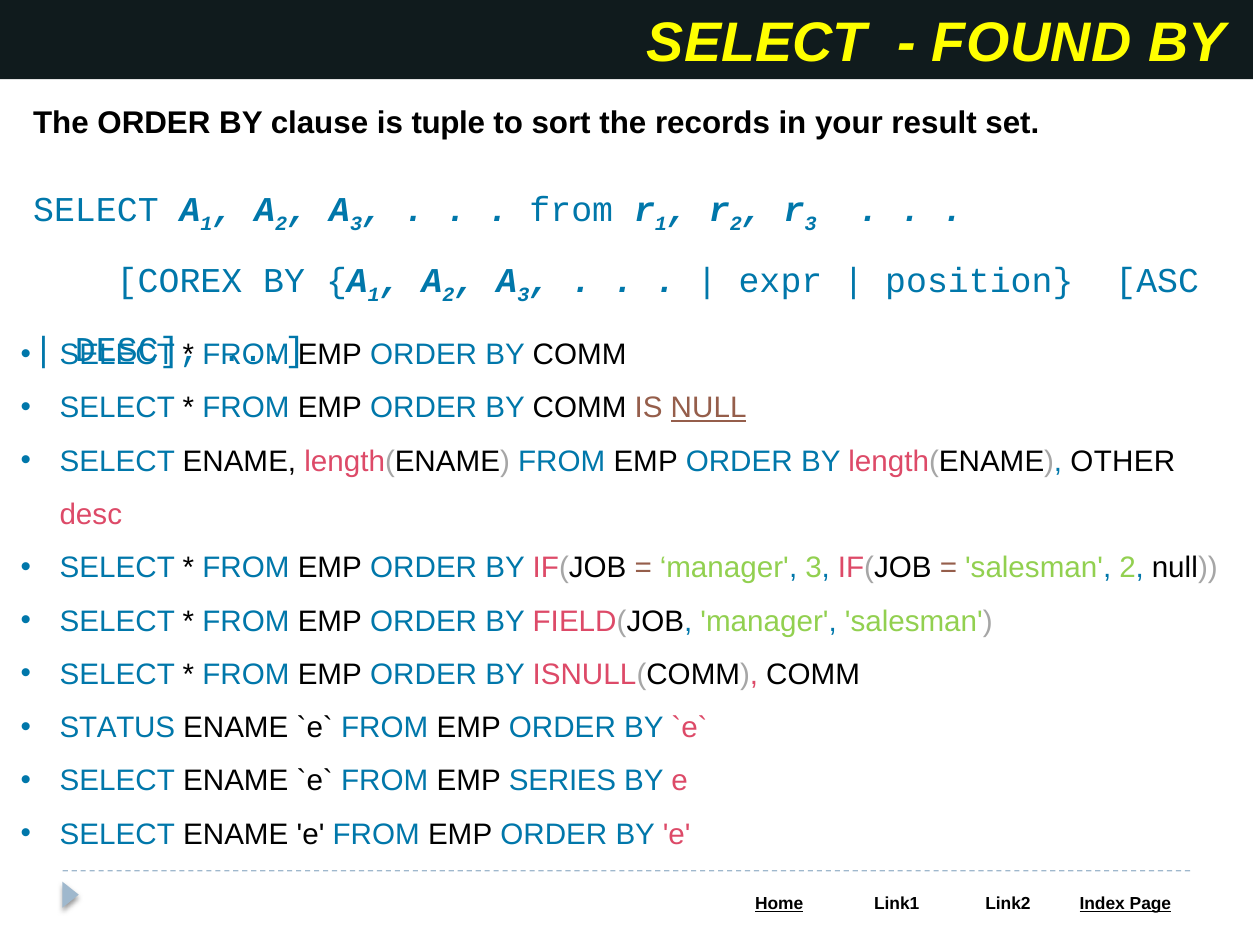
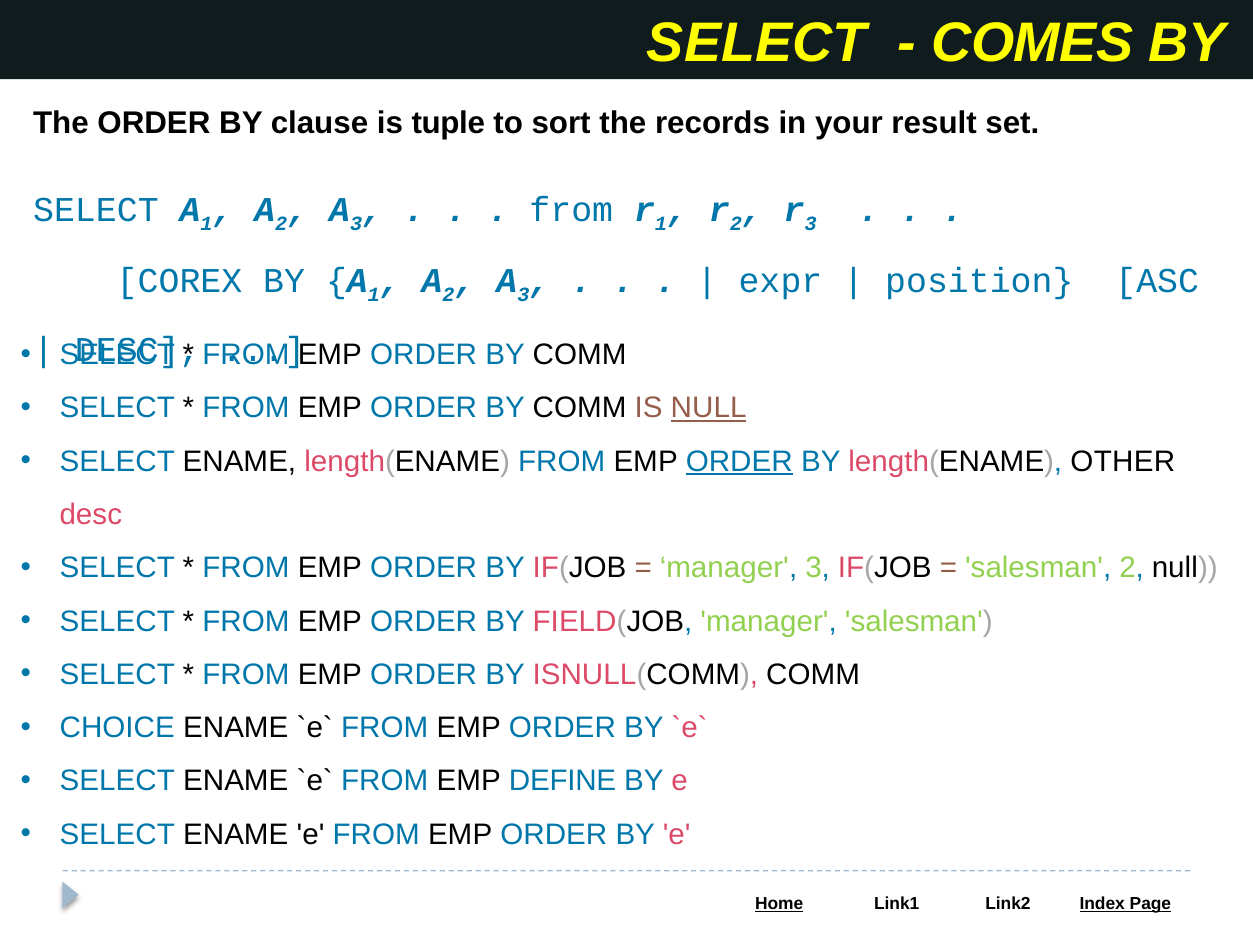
FOUND: FOUND -> COMES
ORDER at (739, 461) underline: none -> present
STATUS: STATUS -> CHOICE
SERIES: SERIES -> DEFINE
